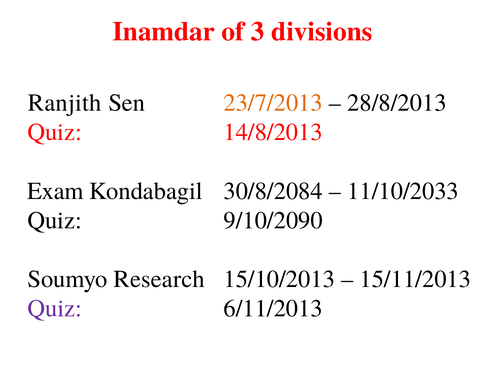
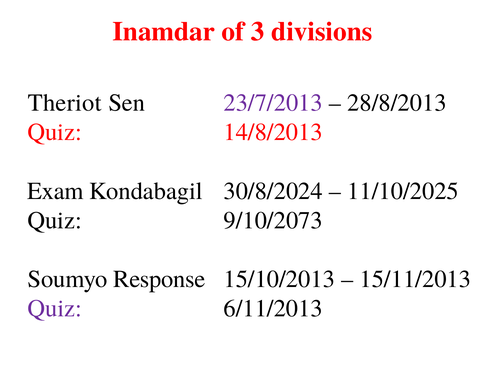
Ranjith: Ranjith -> Theriot
23/7/2013 colour: orange -> purple
30/8/2084: 30/8/2084 -> 30/8/2024
11/10/2033: 11/10/2033 -> 11/10/2025
9/10/2090: 9/10/2090 -> 9/10/2073
Research: Research -> Response
